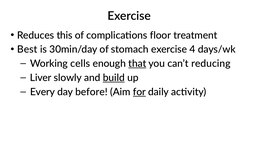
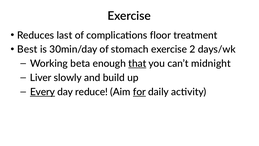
this: this -> last
4: 4 -> 2
cells: cells -> beta
reducing: reducing -> midnight
build underline: present -> none
Every underline: none -> present
before: before -> reduce
